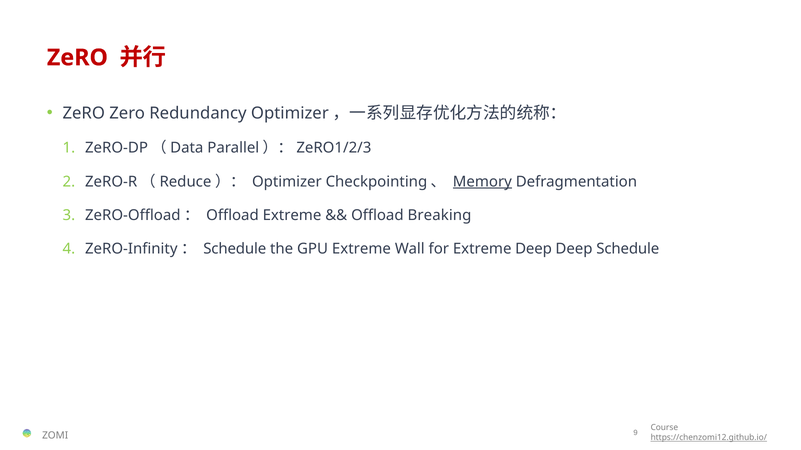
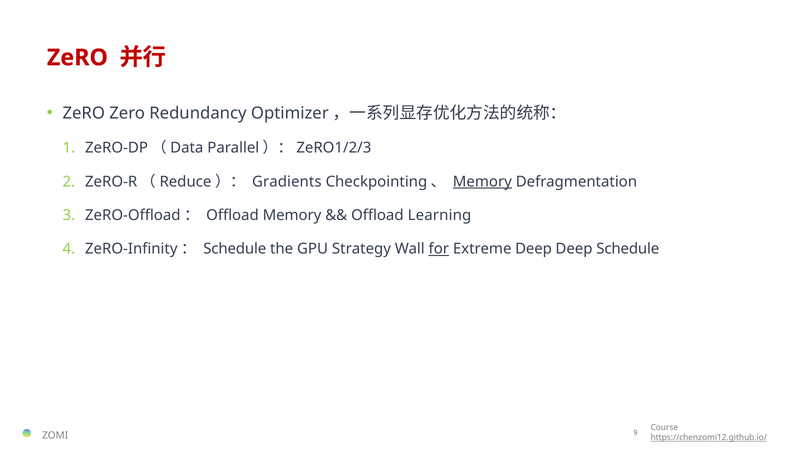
ZeRO-R（Reduce）： Optimizer: Optimizer -> Gradients
Offload Extreme: Extreme -> Memory
Breaking: Breaking -> Learning
GPU Extreme: Extreme -> Strategy
for underline: none -> present
